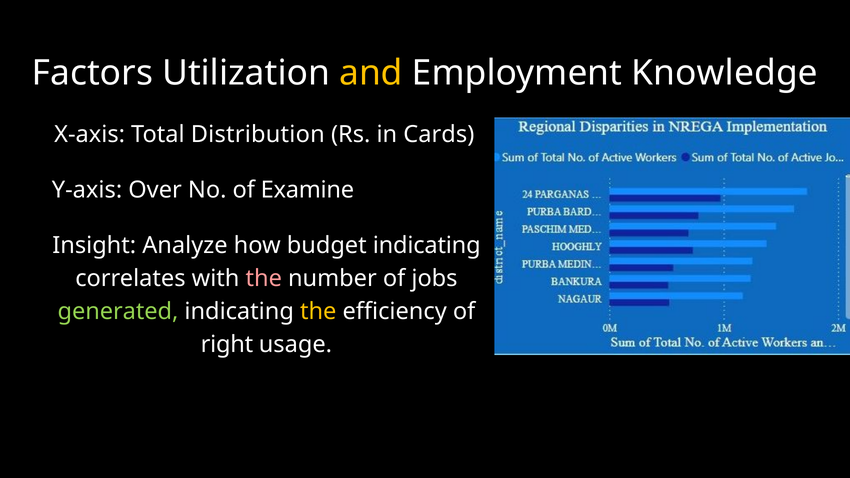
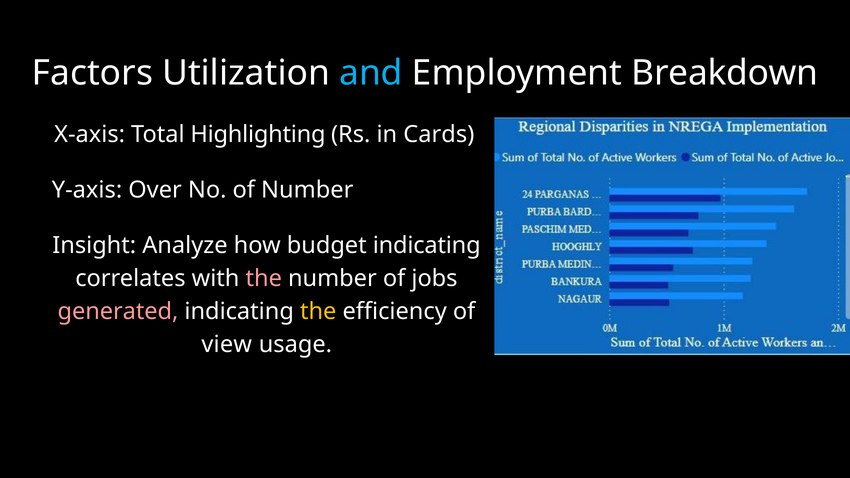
and colour: yellow -> light blue
Knowledge: Knowledge -> Breakdown
Distribution: Distribution -> Highlighting
of Examine: Examine -> Number
generated colour: light green -> pink
right: right -> view
